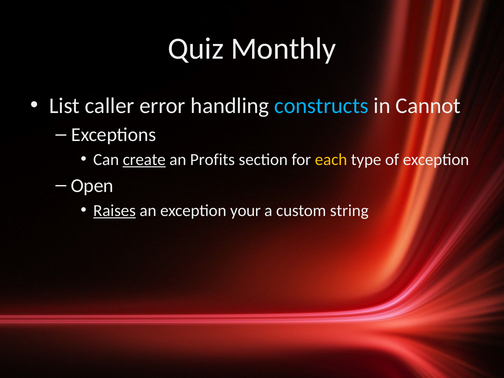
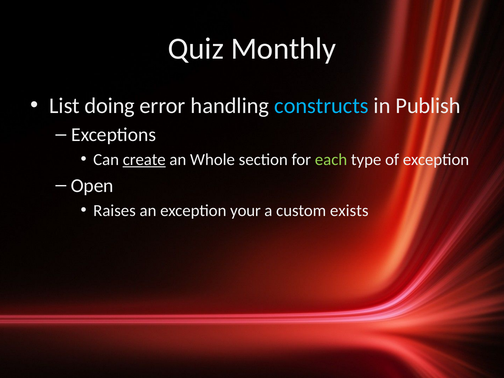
caller: caller -> doing
Cannot: Cannot -> Publish
Profits: Profits -> Whole
each colour: yellow -> light green
Raises underline: present -> none
string: string -> exists
